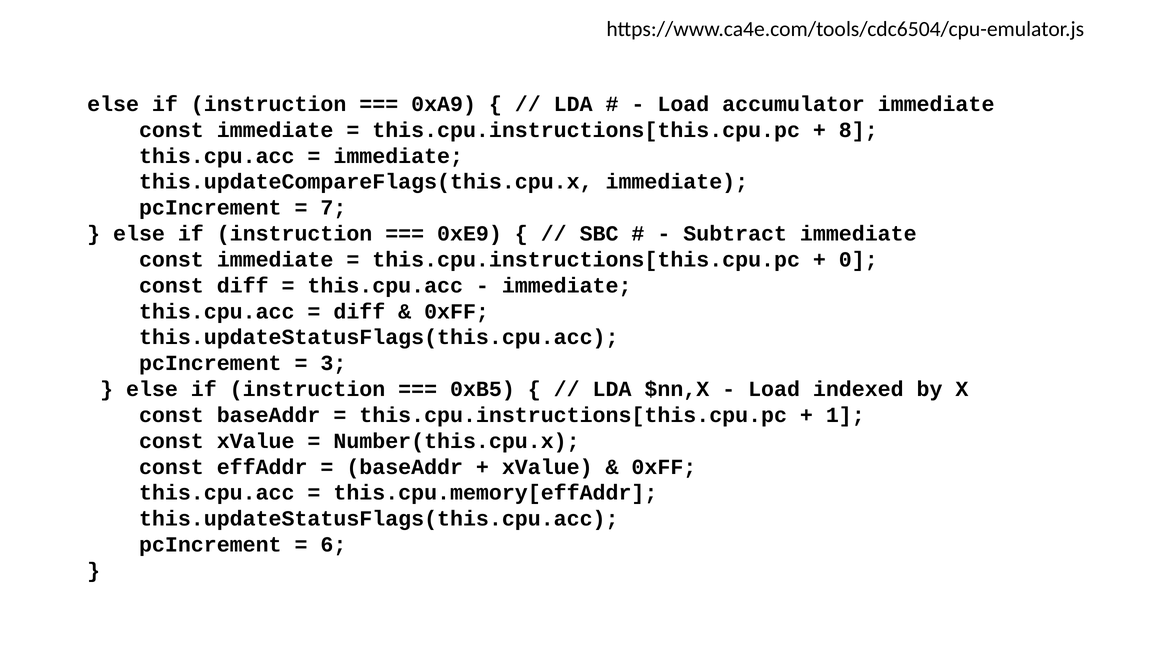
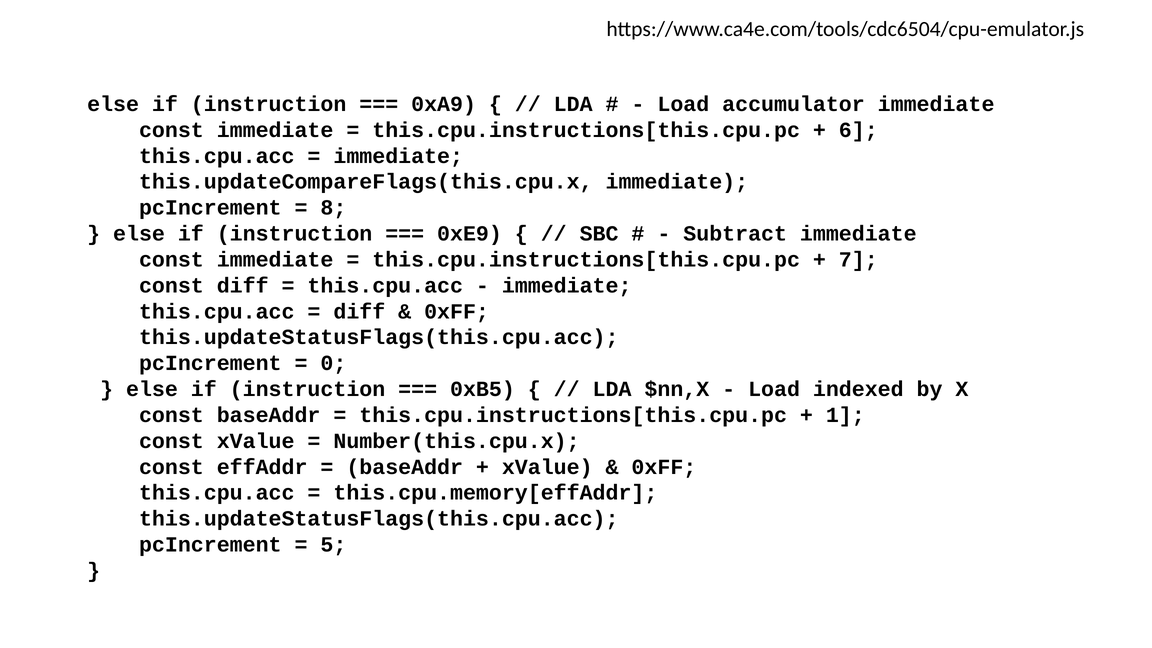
8: 8 -> 6
7: 7 -> 8
0: 0 -> 7
3: 3 -> 0
6: 6 -> 5
